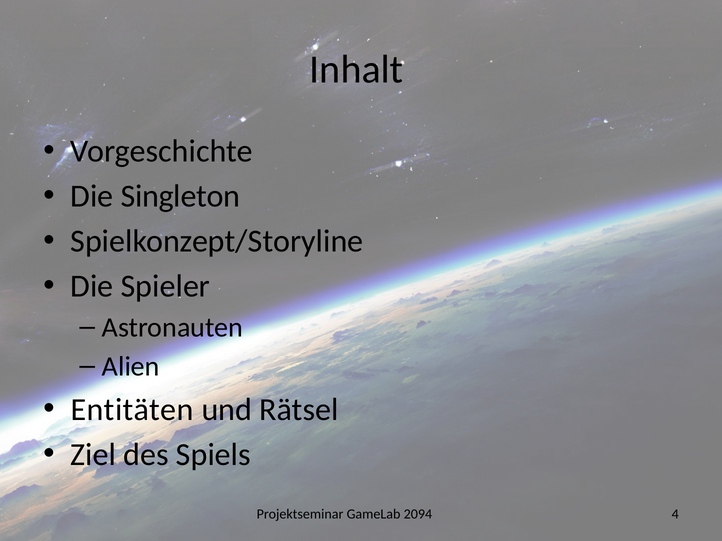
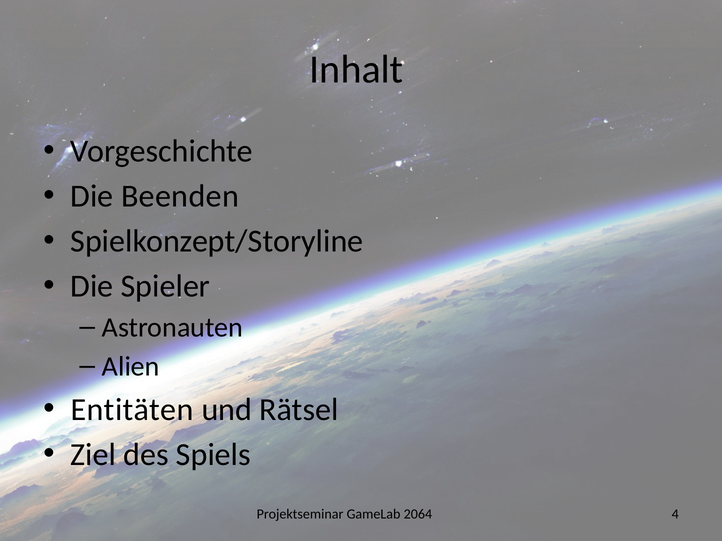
Singleton: Singleton -> Beenden
2094: 2094 -> 2064
